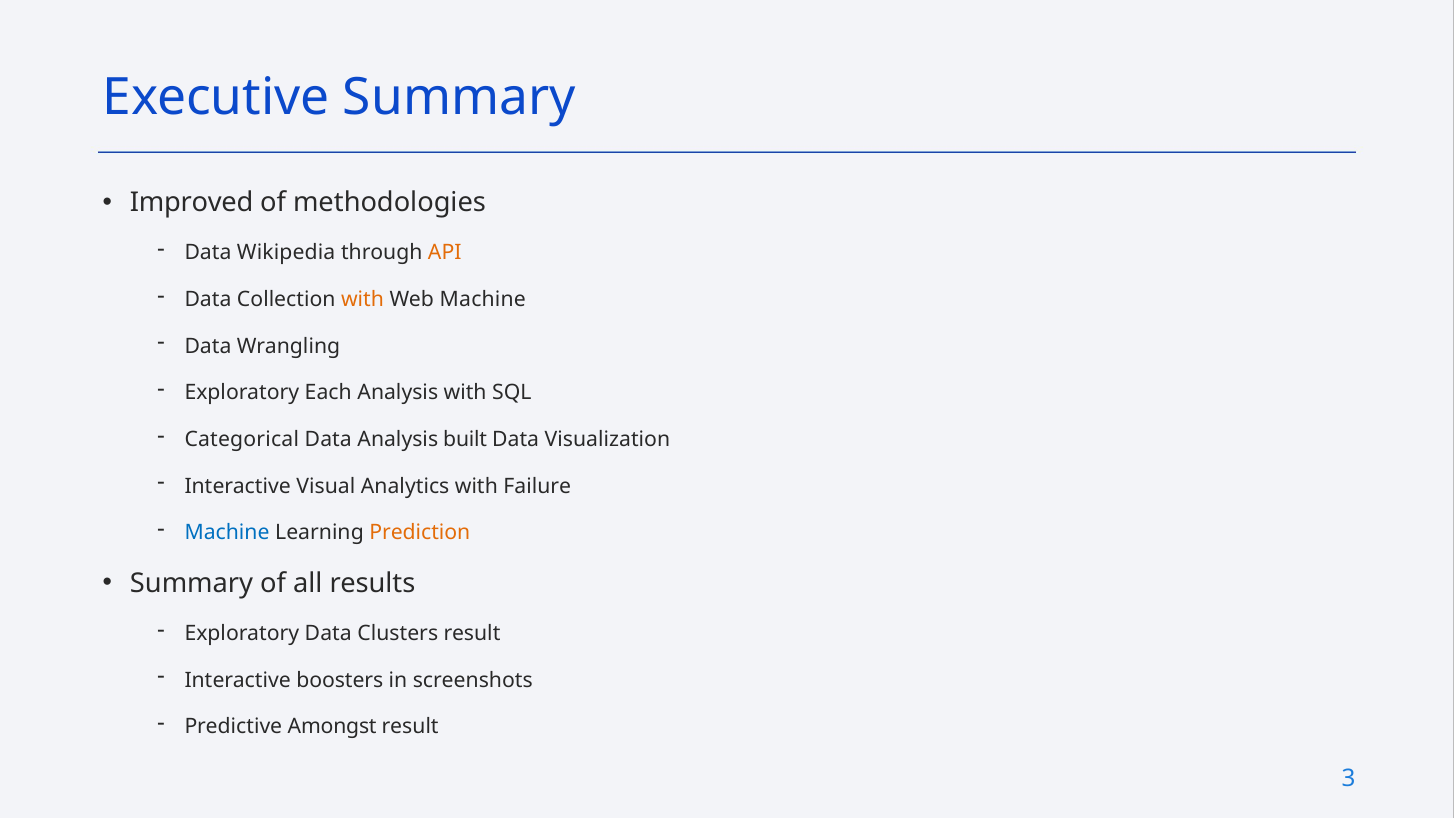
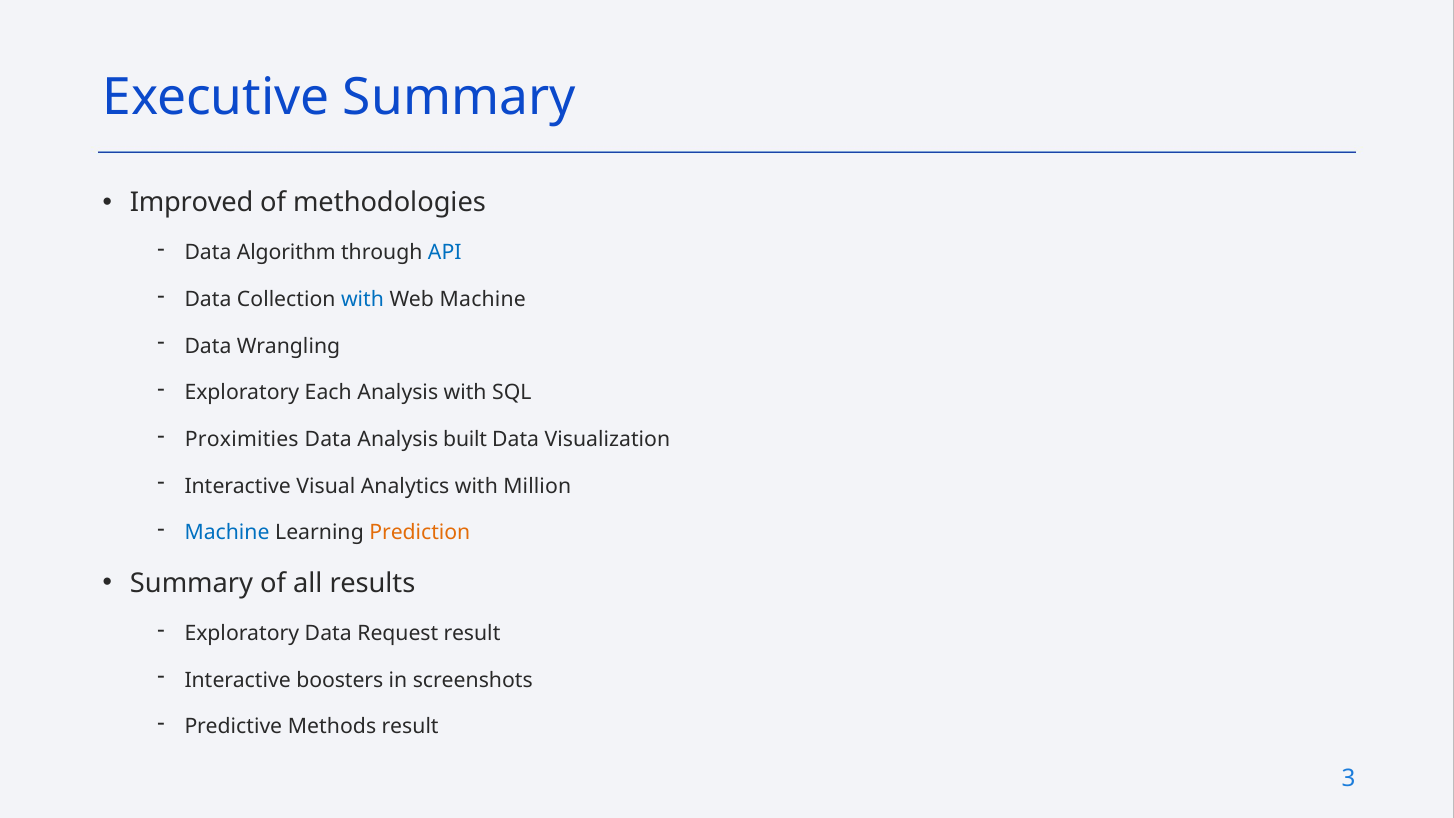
Wikipedia: Wikipedia -> Algorithm
API colour: orange -> blue
with at (362, 299) colour: orange -> blue
Categorical: Categorical -> Proximities
Failure: Failure -> Million
Clusters: Clusters -> Request
Amongst: Amongst -> Methods
